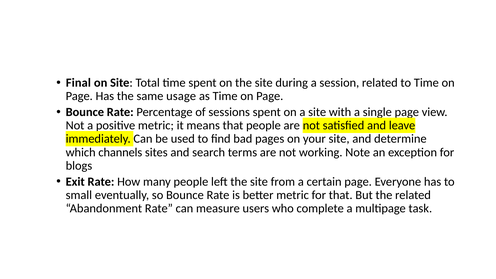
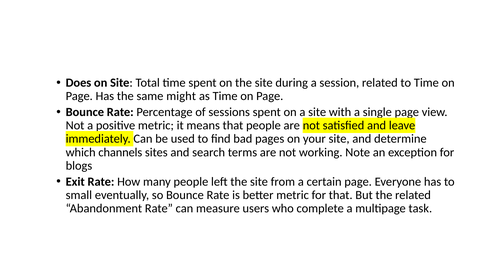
Final: Final -> Does
usage: usage -> might
